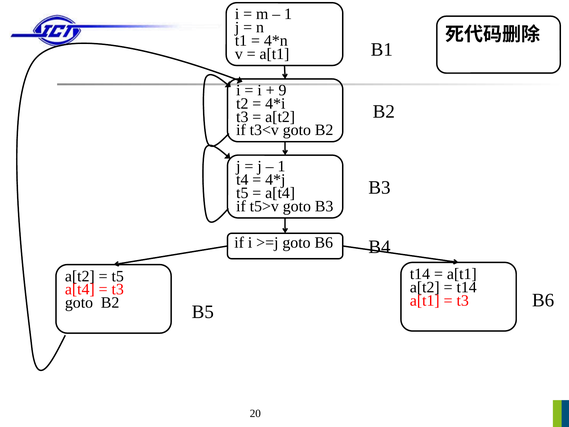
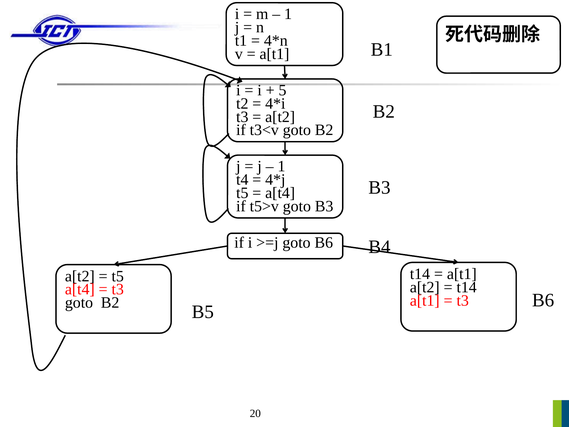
9: 9 -> 5
